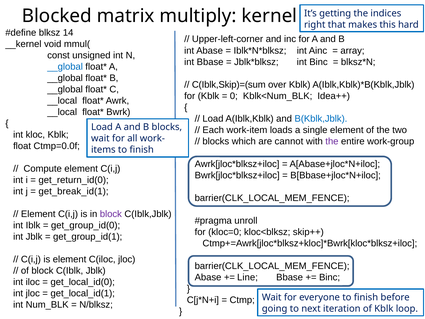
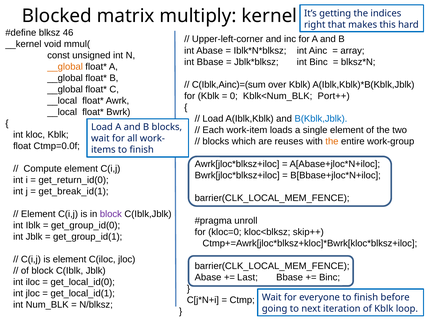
14: 14 -> 46
__global at (65, 67) colour: blue -> orange
C(Iblk,Skip)=(sum: C(Iblk,Skip)=(sum -> C(Iblk,Ainc)=(sum
Idea++: Idea++ -> Port++
cannot: cannot -> reuses
the at (332, 141) colour: purple -> orange
Line: Line -> Last
